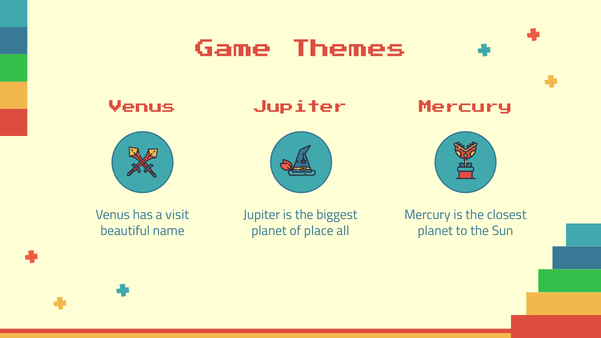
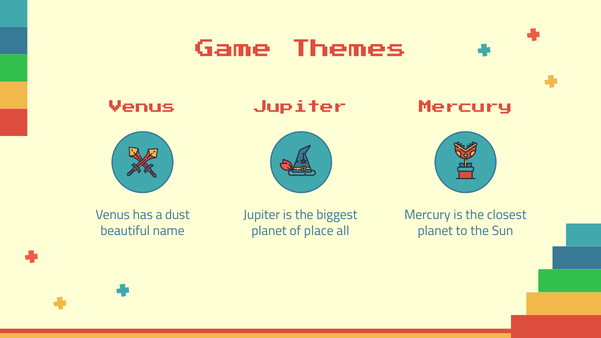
visit: visit -> dust
